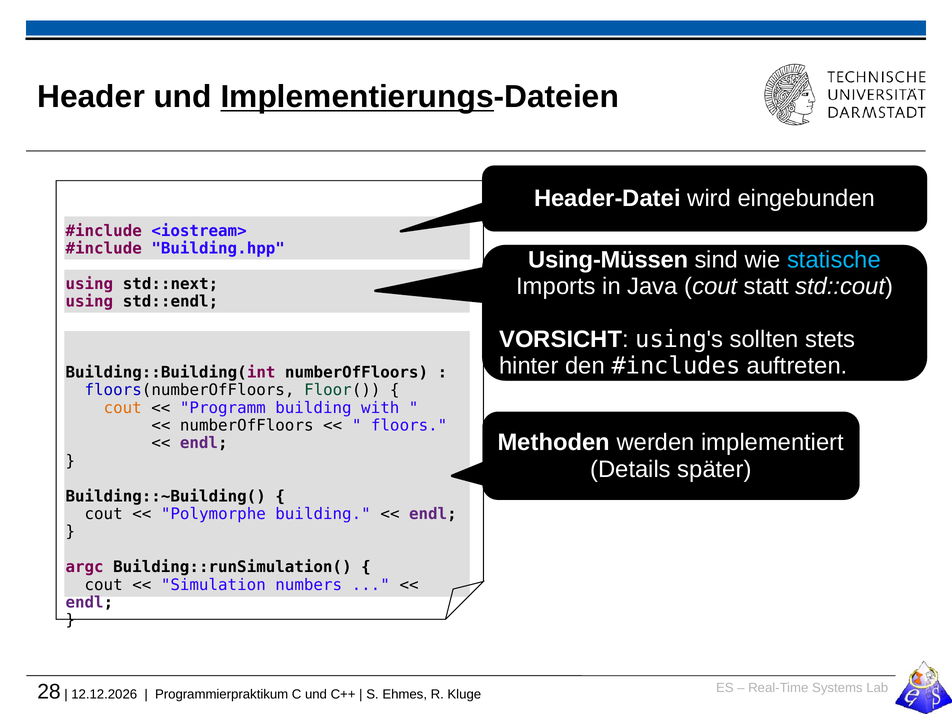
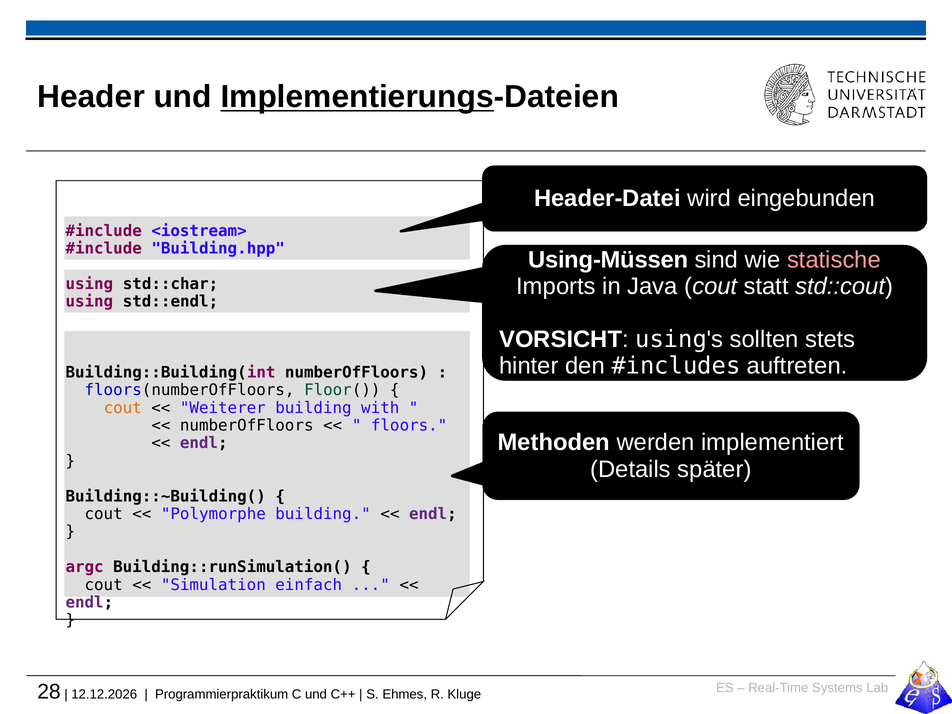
statische colour: light blue -> pink
std::next: std::next -> std::char
Programm: Programm -> Weiterer
numbers: numbers -> einfach
